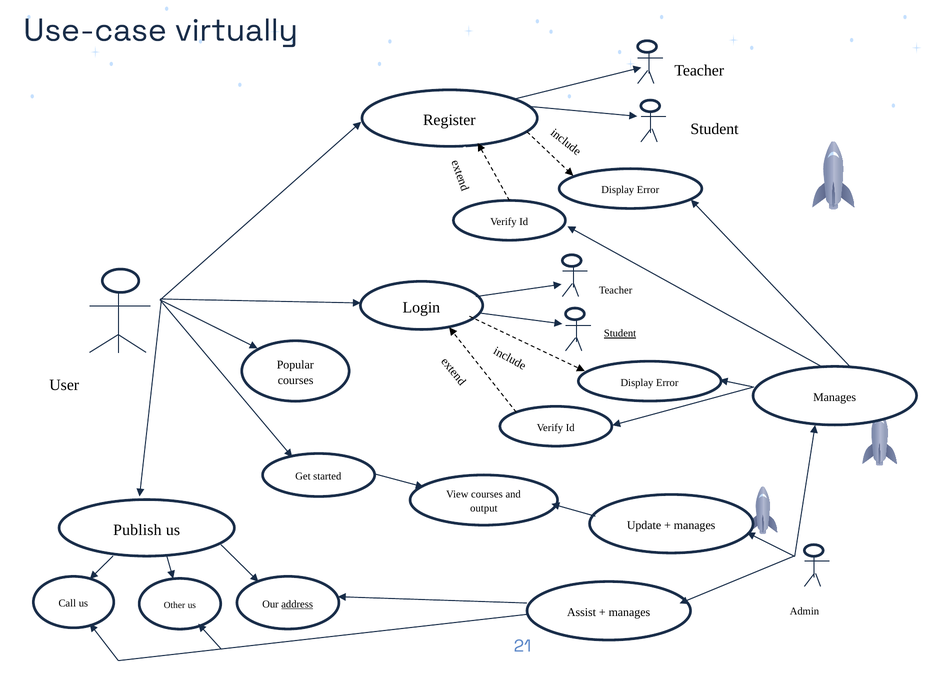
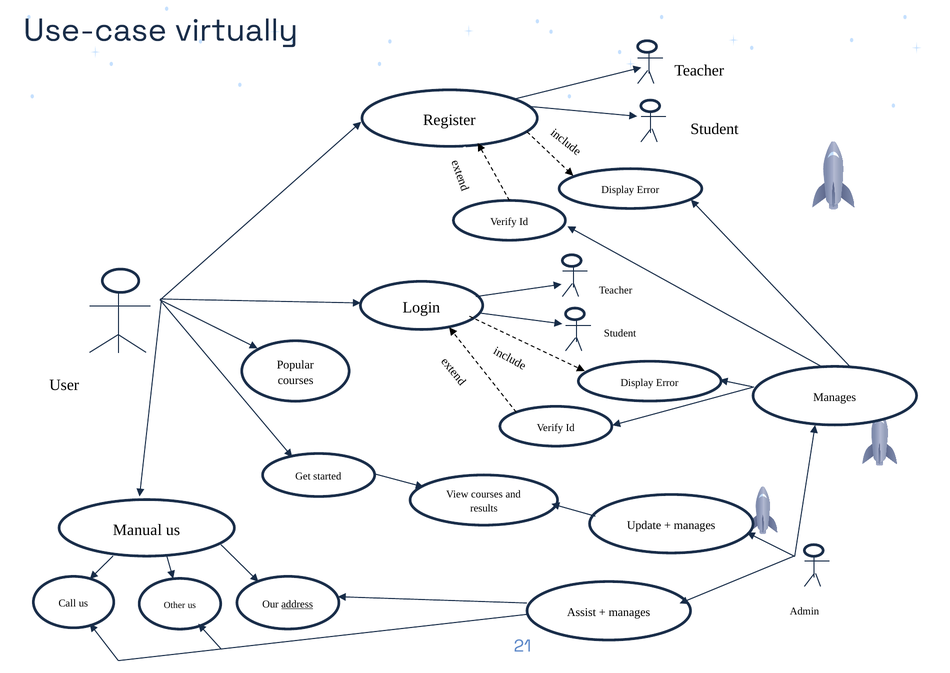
Student at (620, 334) underline: present -> none
output: output -> results
Publish: Publish -> Manual
